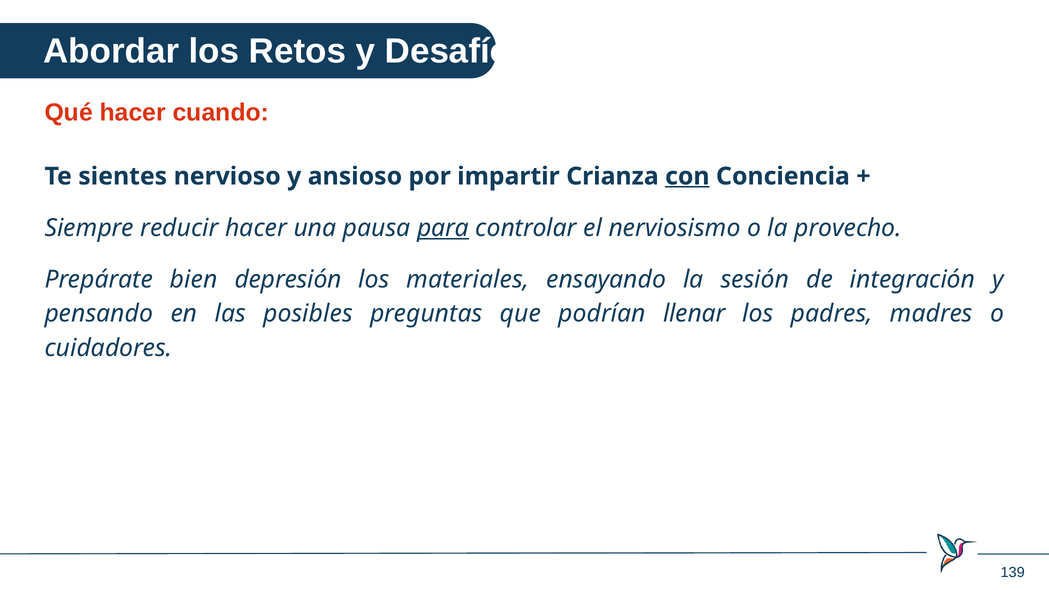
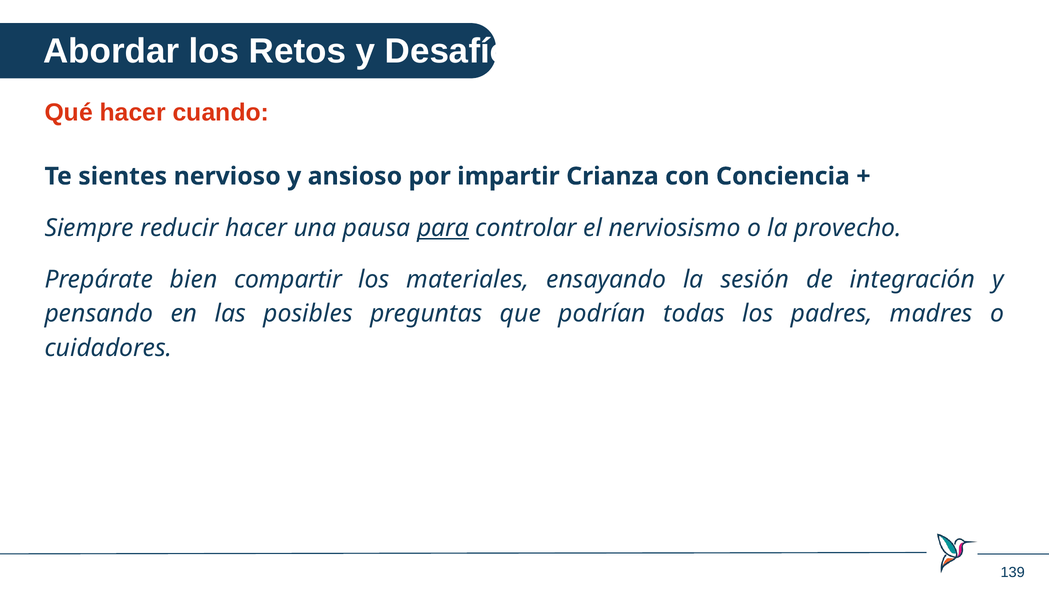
con underline: present -> none
depresión: depresión -> compartir
llenar: llenar -> todas
